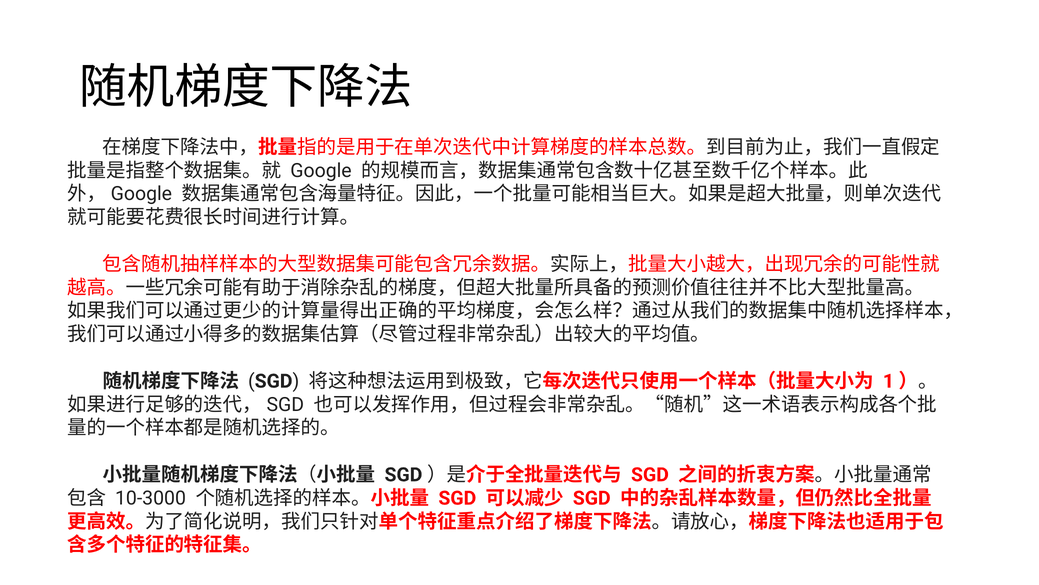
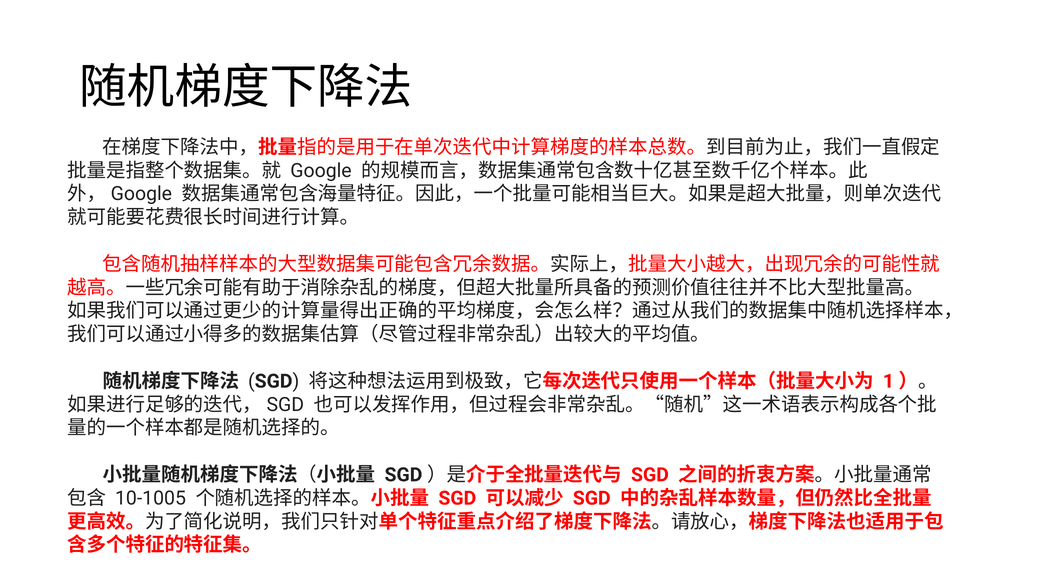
10-3000: 10-3000 -> 10-1005
